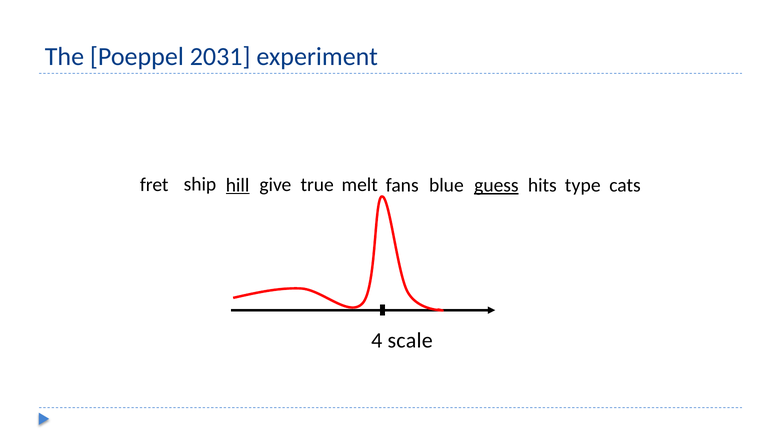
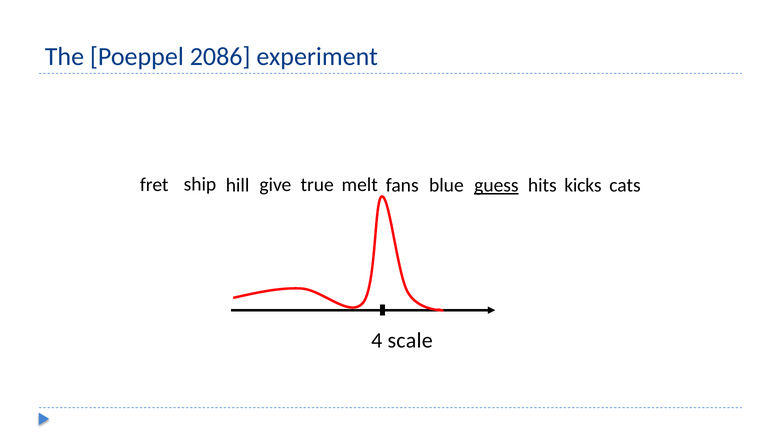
2031: 2031 -> 2086
hill underline: present -> none
type: type -> kicks
